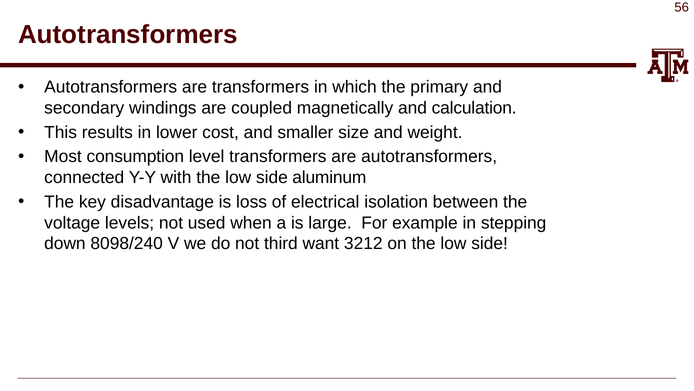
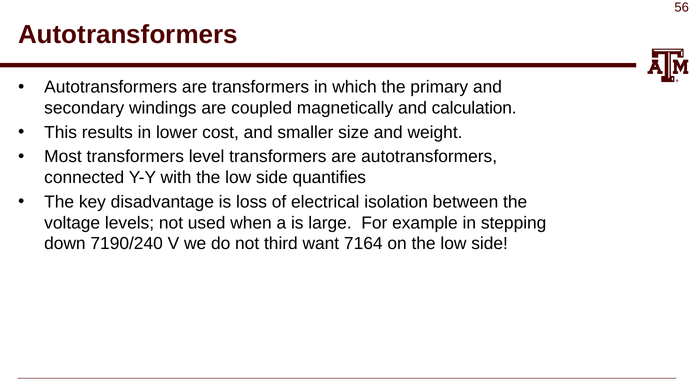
Most consumption: consumption -> transformers
aluminum: aluminum -> quantifies
8098/240: 8098/240 -> 7190/240
3212: 3212 -> 7164
